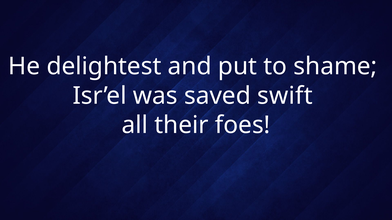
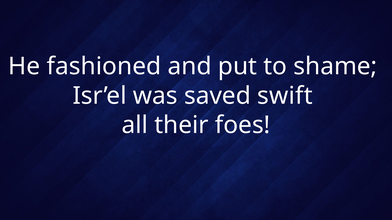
delightest: delightest -> fashioned
